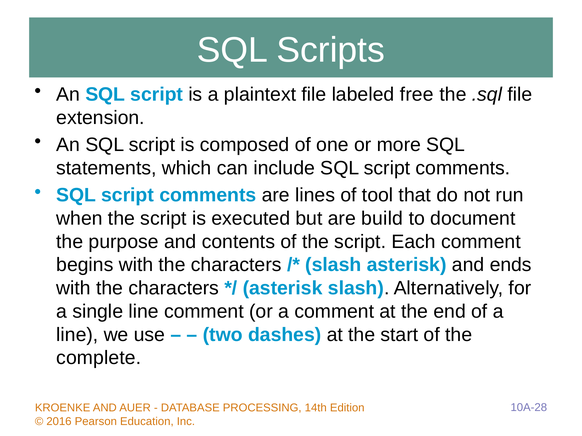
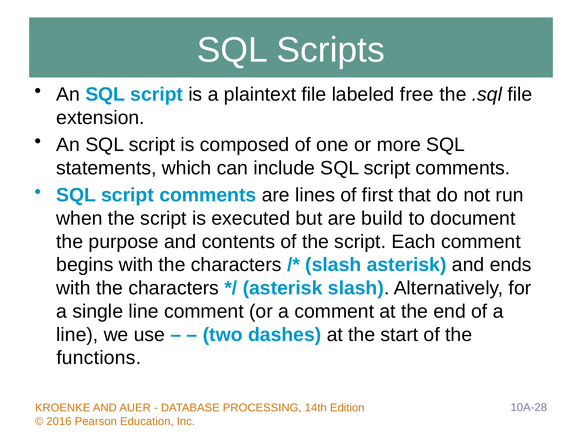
tool: tool -> first
complete: complete -> functions
